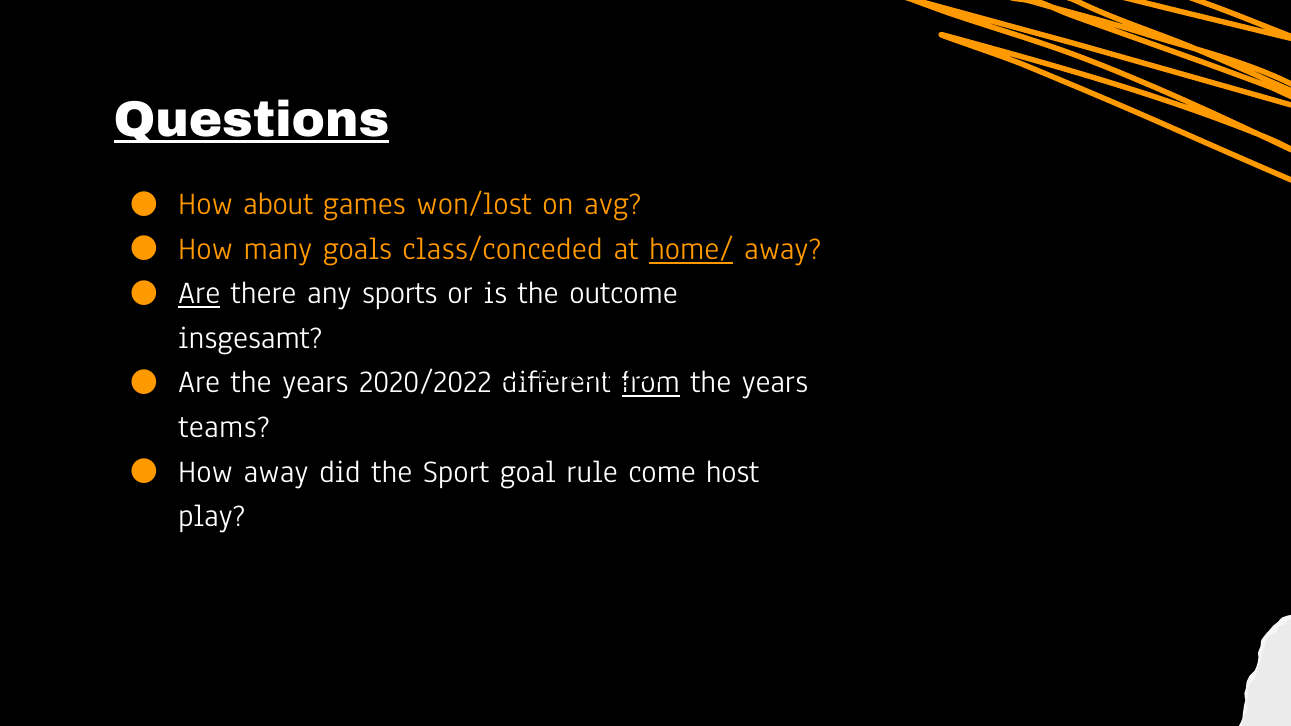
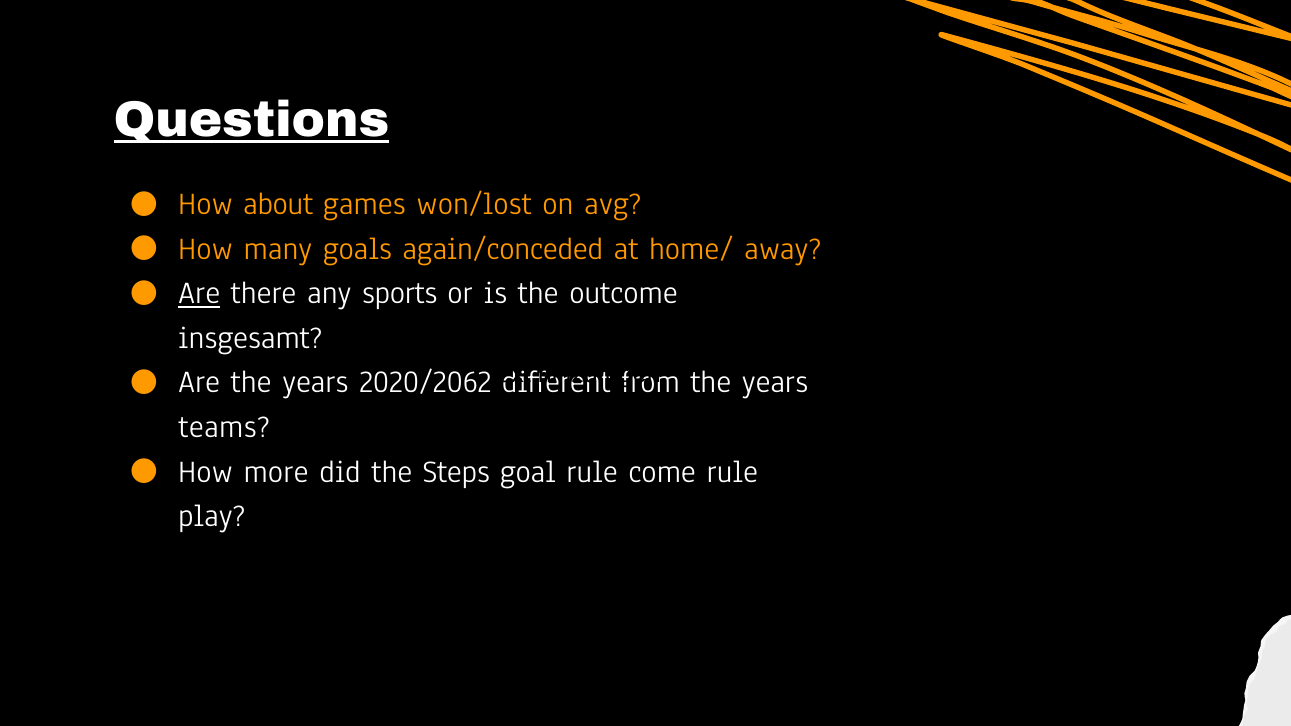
class/conceded: class/conceded -> again/conceded
home/ underline: present -> none
2020/2022: 2020/2022 -> 2020/2062
from underline: present -> none
How away: away -> more
Sport: Sport -> Steps
come host: host -> rule
